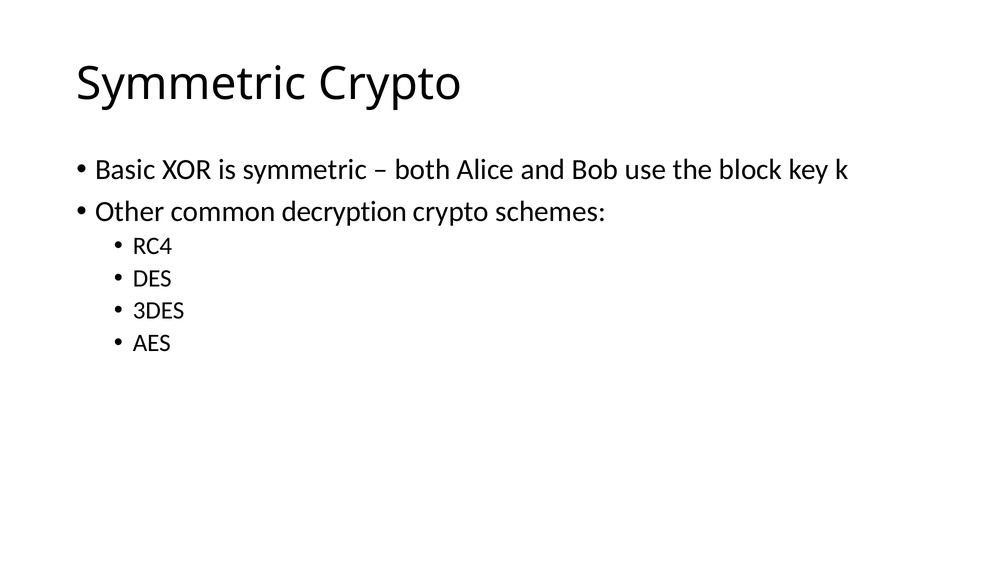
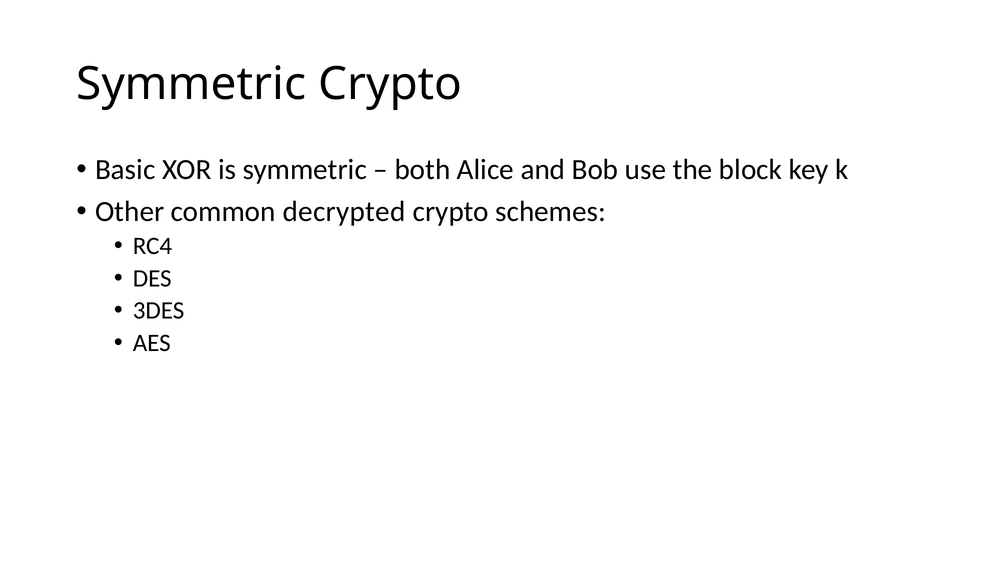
decryption: decryption -> decrypted
